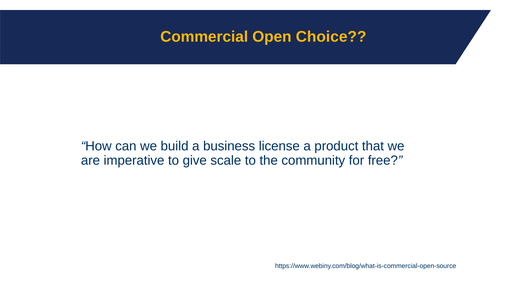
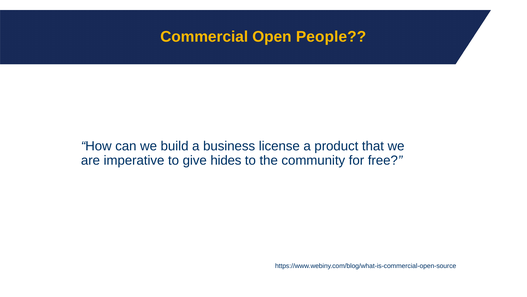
Choice: Choice -> People
scale: scale -> hides
